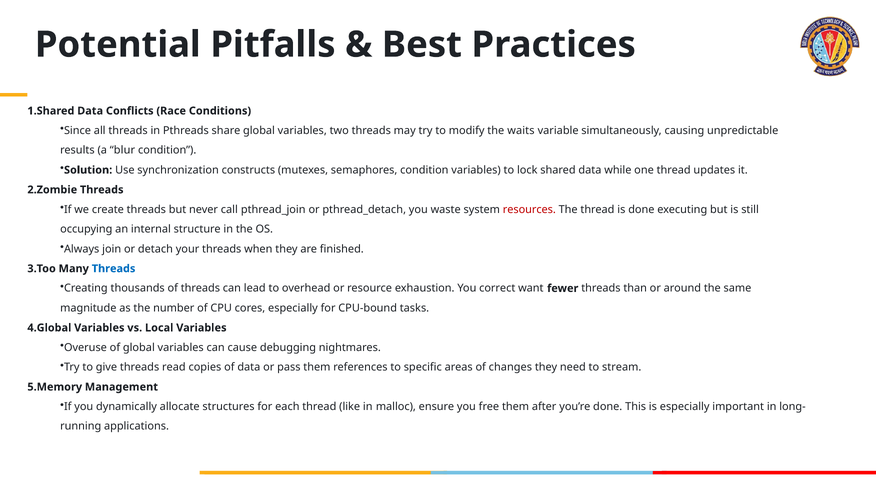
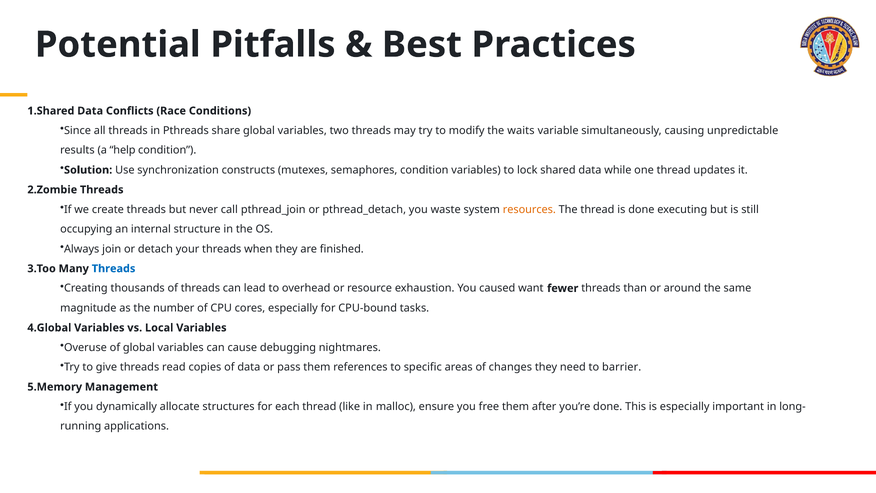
blur: blur -> help
resources colour: red -> orange
correct: correct -> caused
stream: stream -> barrier
